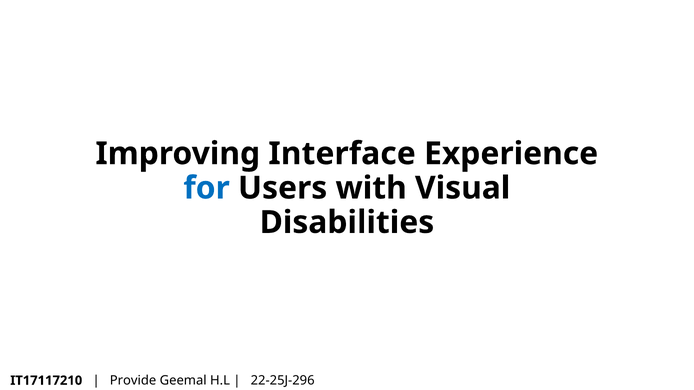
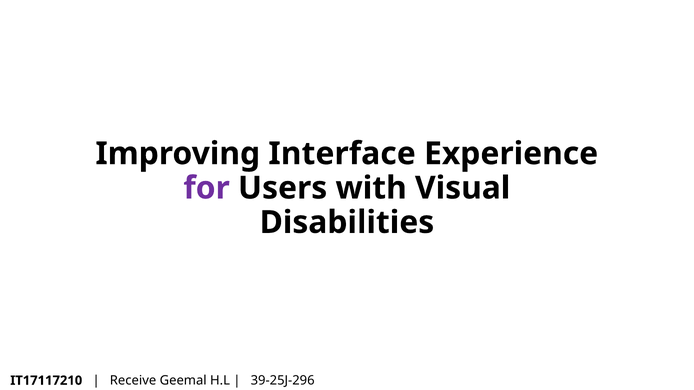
for colour: blue -> purple
Provide: Provide -> Receive
22-25J-296: 22-25J-296 -> 39-25J-296
